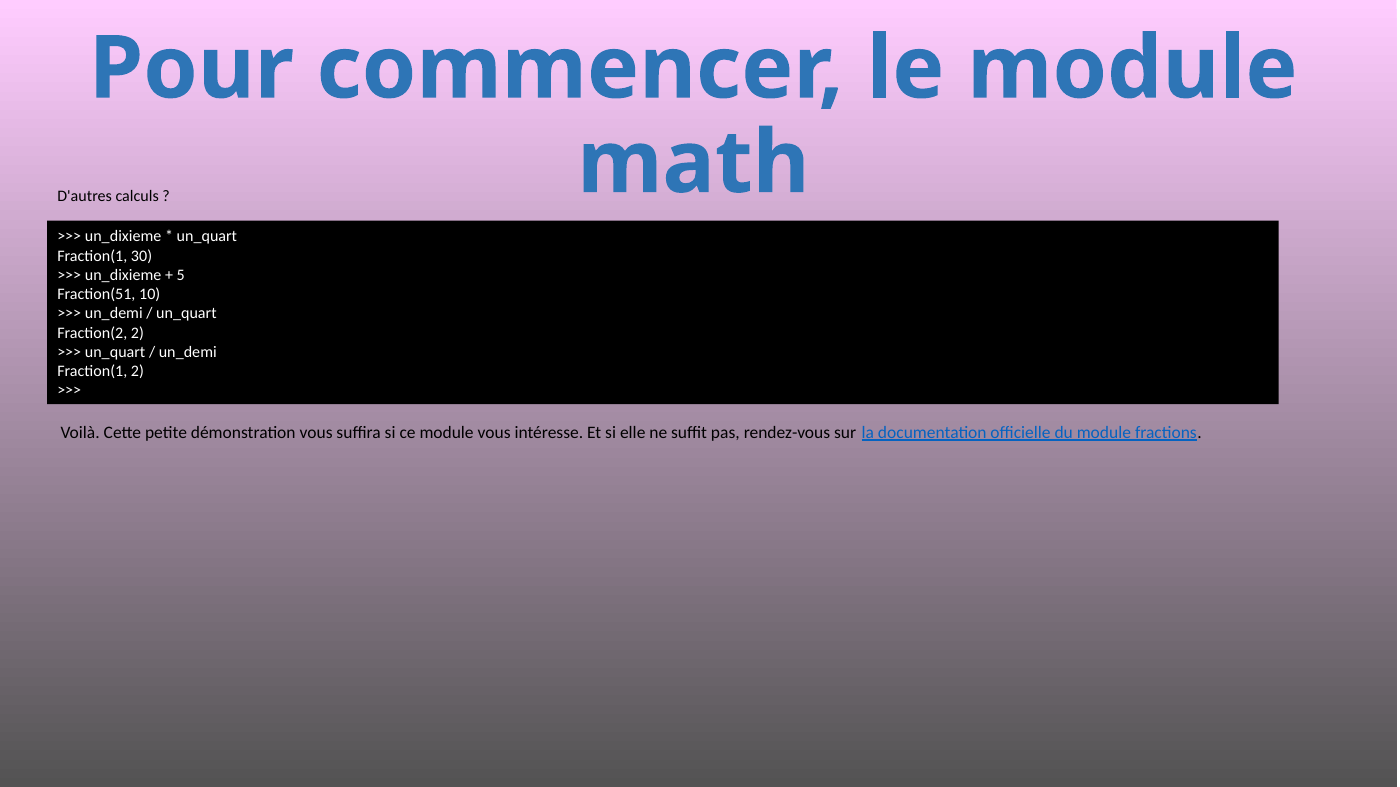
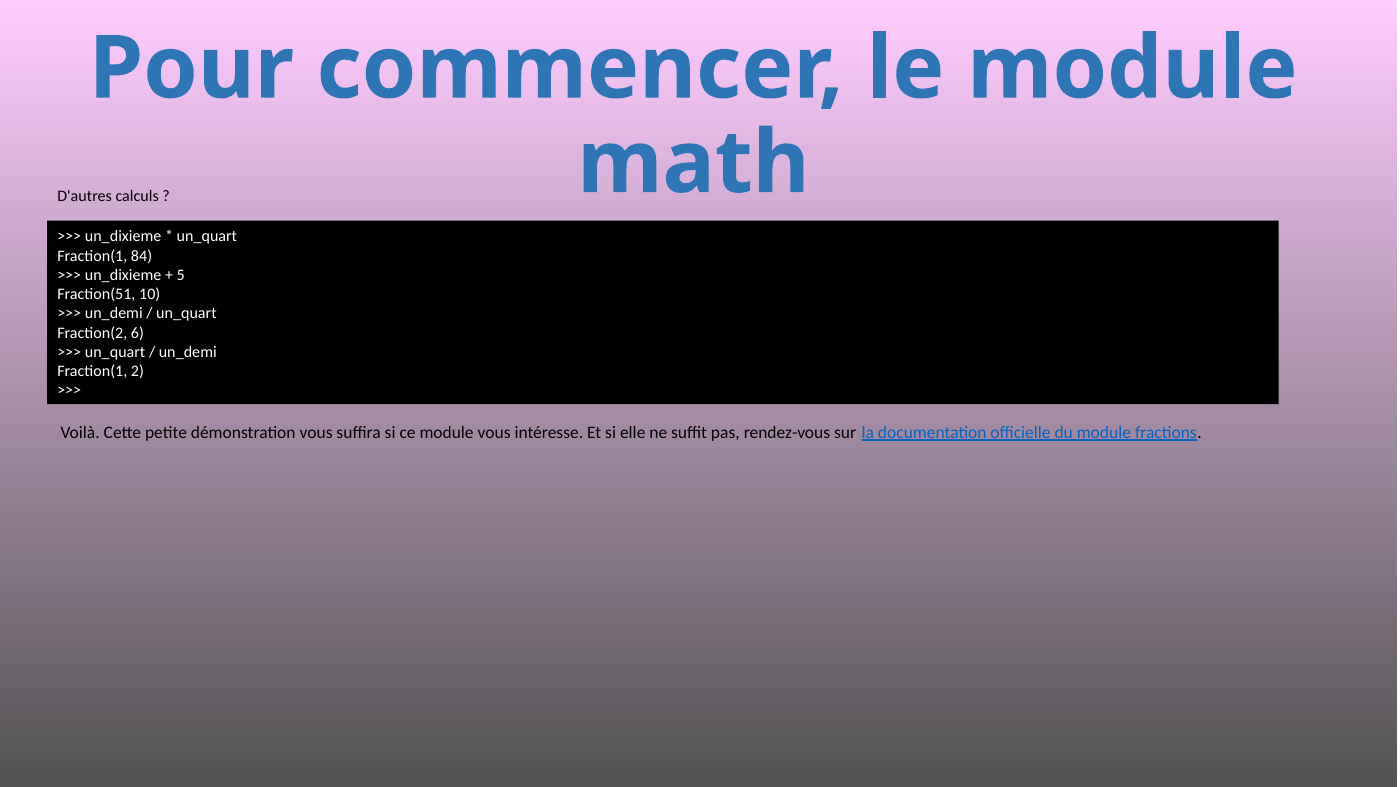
30: 30 -> 84
Fraction(2 2: 2 -> 6
